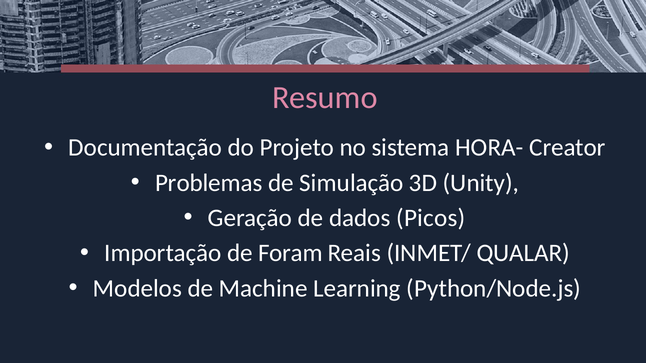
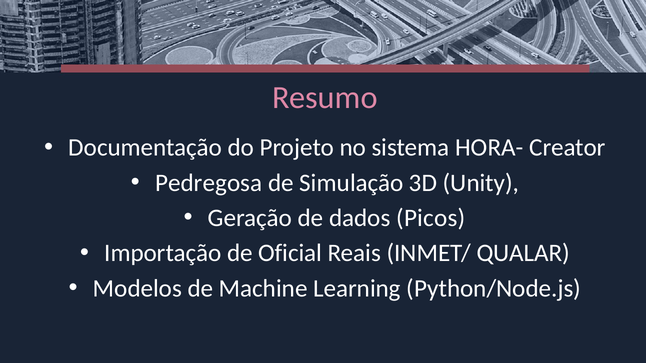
Problemas: Problemas -> Pedregosa
Foram: Foram -> Oficial
